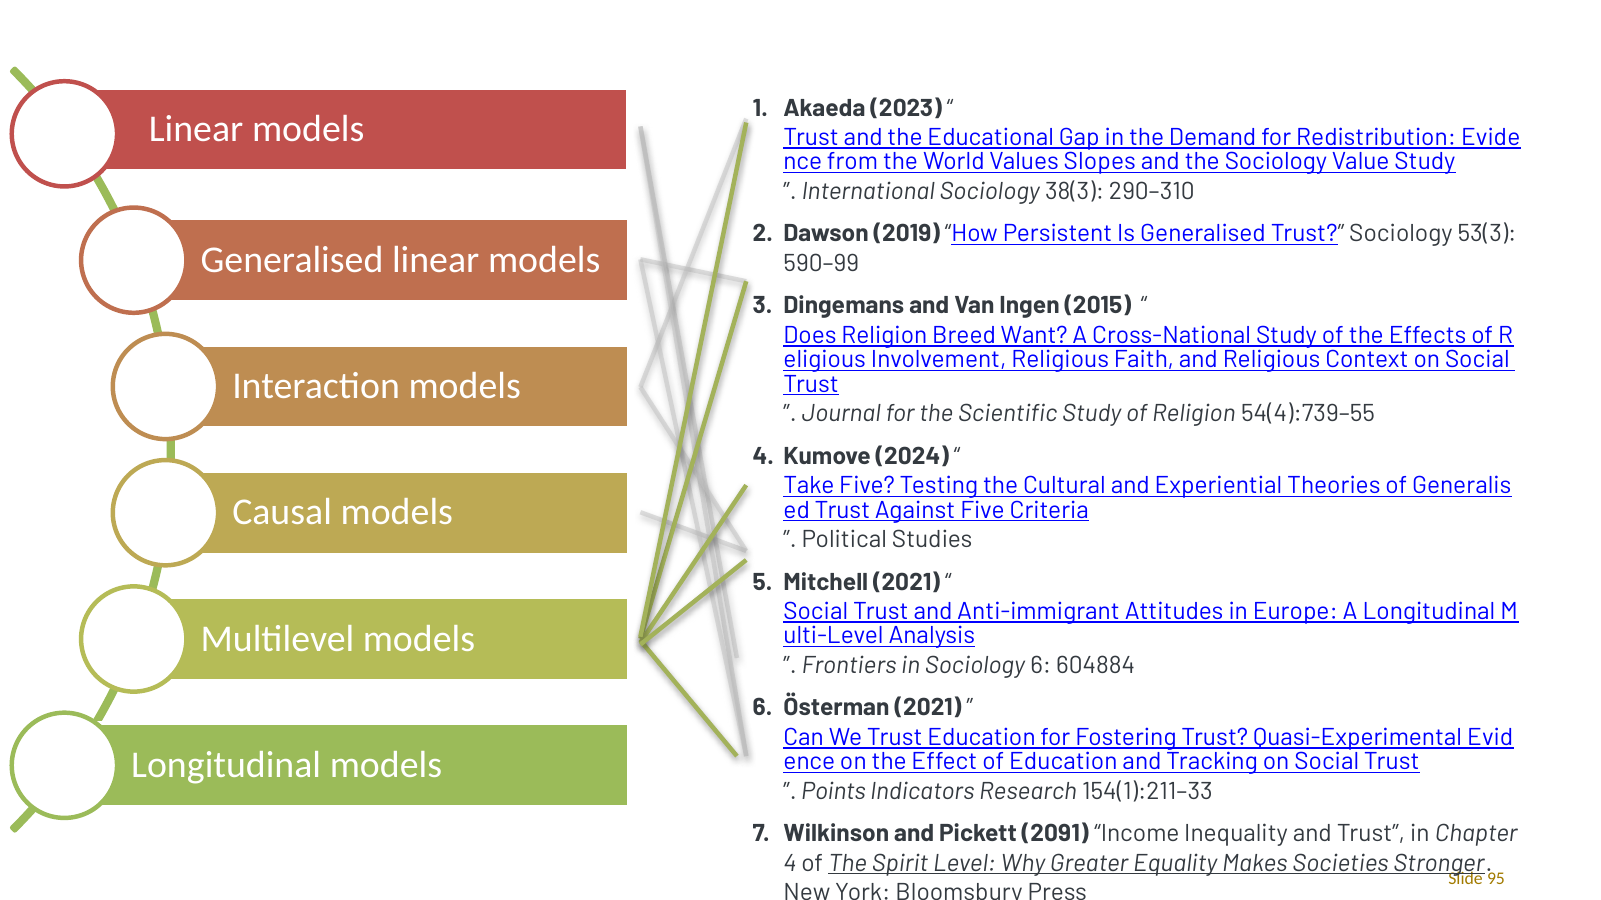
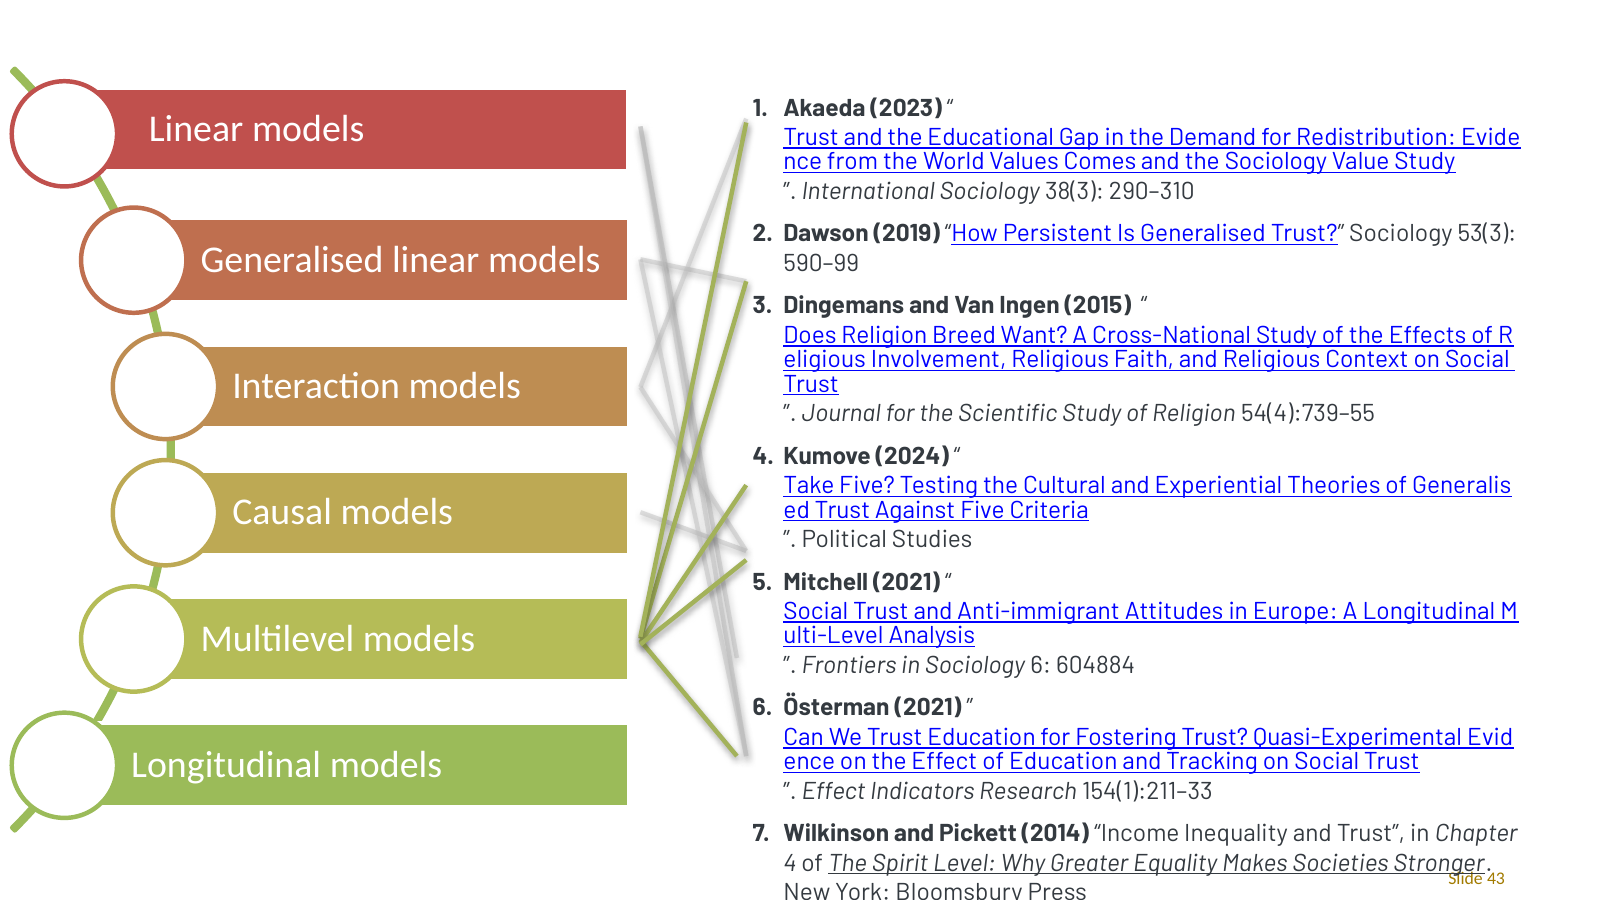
Slopes: Slopes -> Comes
Points at (834, 792): Points -> Effect
2091: 2091 -> 2014
95: 95 -> 43
